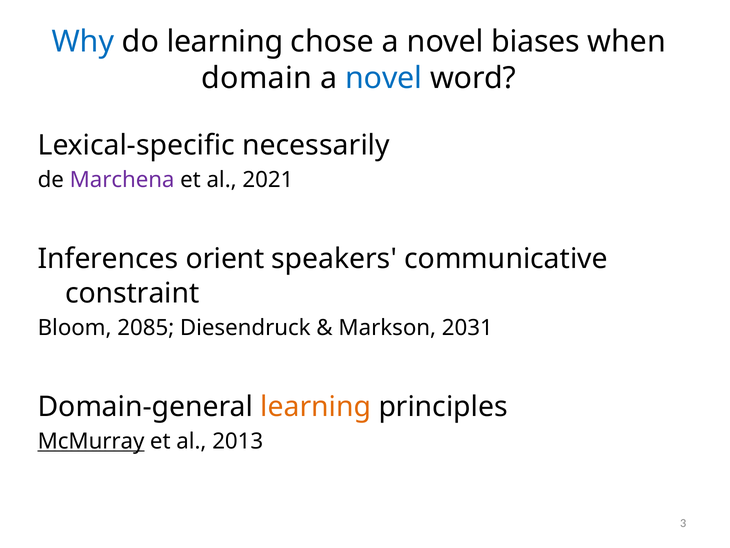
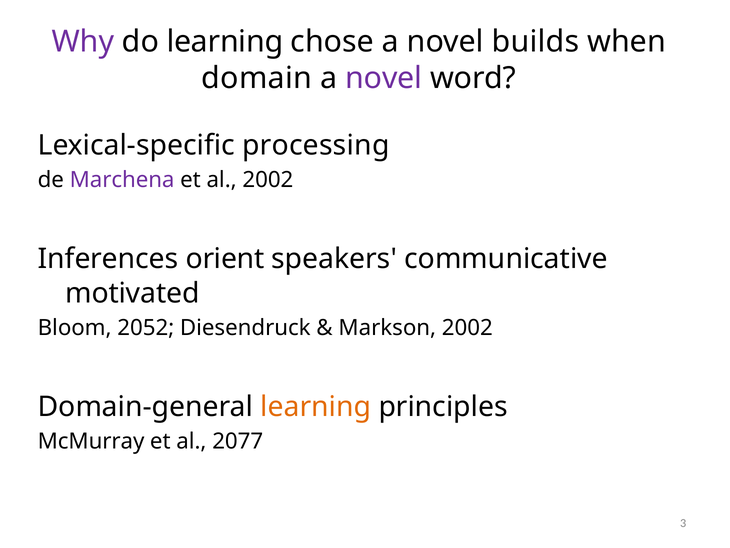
Why colour: blue -> purple
biases: biases -> builds
novel at (384, 78) colour: blue -> purple
necessarily: necessarily -> processing
al 2021: 2021 -> 2002
constraint: constraint -> motivated
2085: 2085 -> 2052
Markson 2031: 2031 -> 2002
McMurray underline: present -> none
2013: 2013 -> 2077
